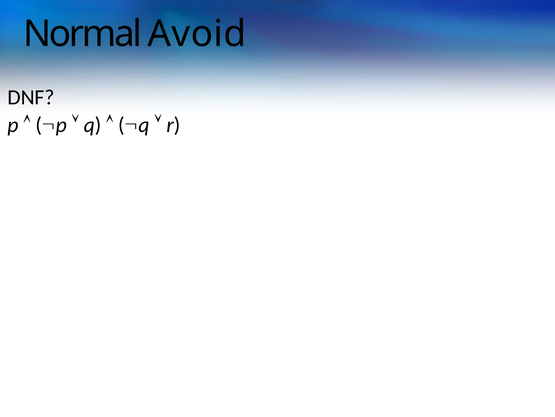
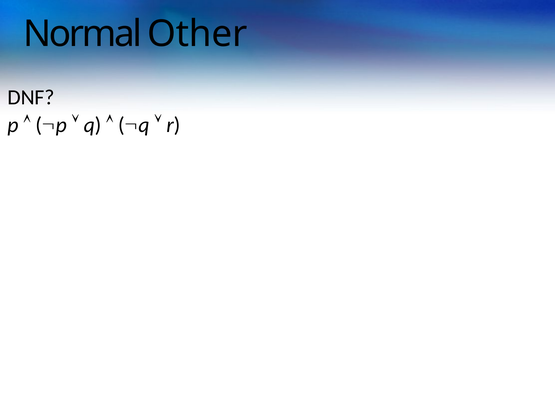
Avoid: Avoid -> Other
